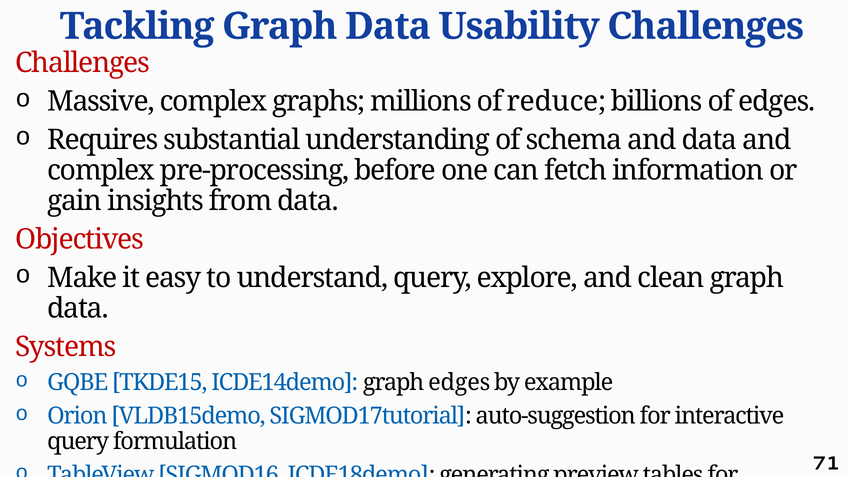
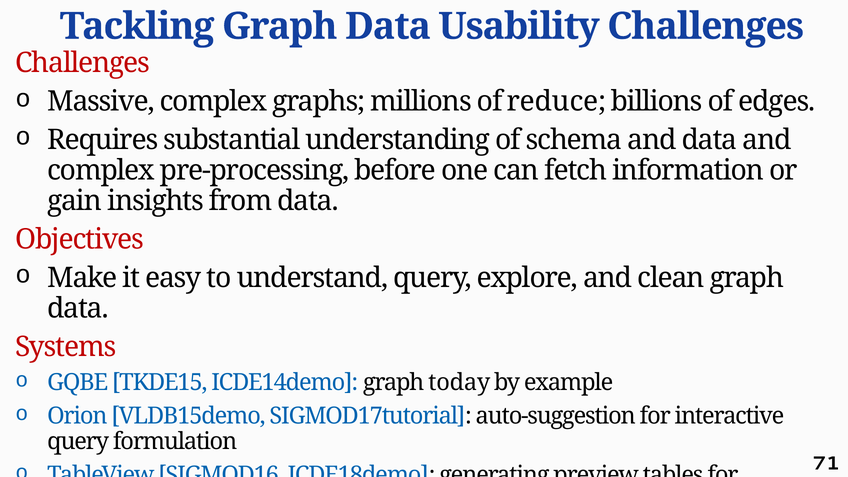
graph edges: edges -> today
